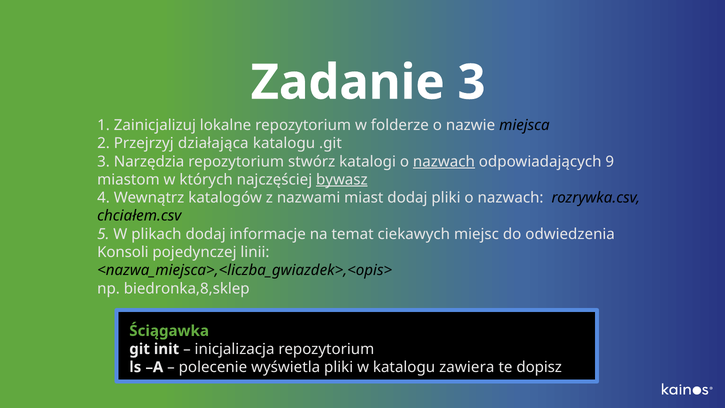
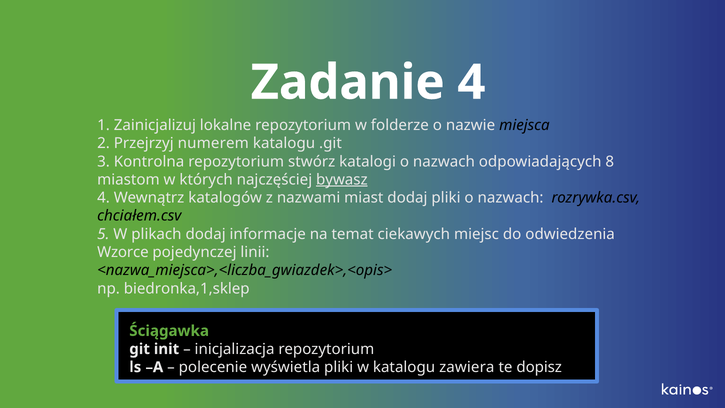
Zadanie 3: 3 -> 4
działająca: działająca -> numerem
Narzędzia: Narzędzia -> Kontrolna
nazwach at (444, 161) underline: present -> none
9: 9 -> 8
Konsoli: Konsoli -> Wzorce
biedronka,8,sklep: biedronka,8,sklep -> biedronka,1,sklep
